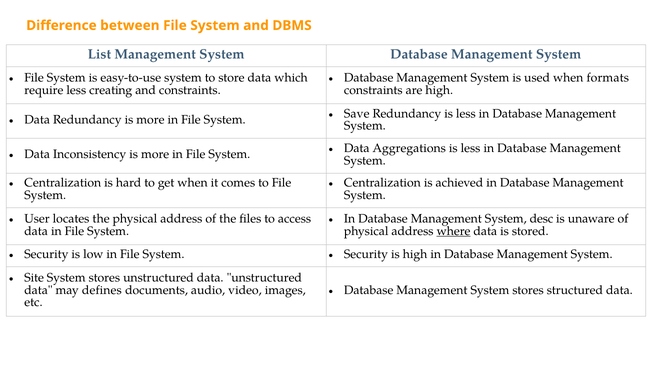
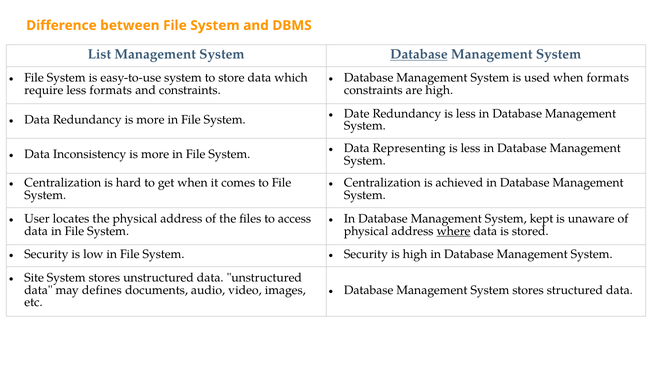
Database at (419, 54) underline: none -> present
less creating: creating -> formats
Save: Save -> Date
Aggregations: Aggregations -> Representing
desc: desc -> kept
